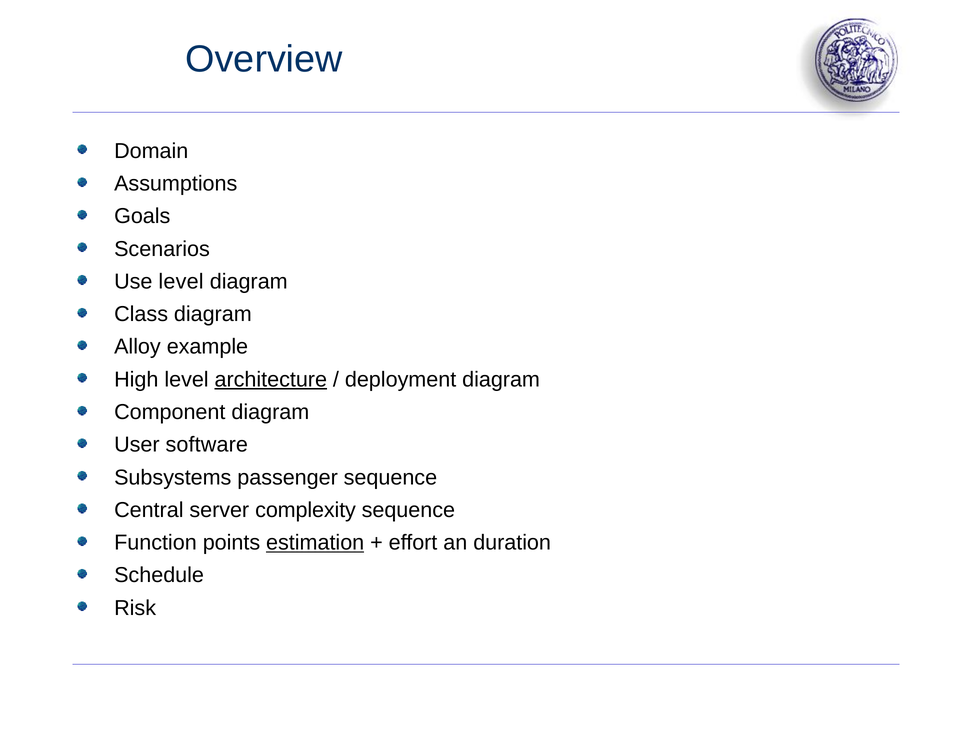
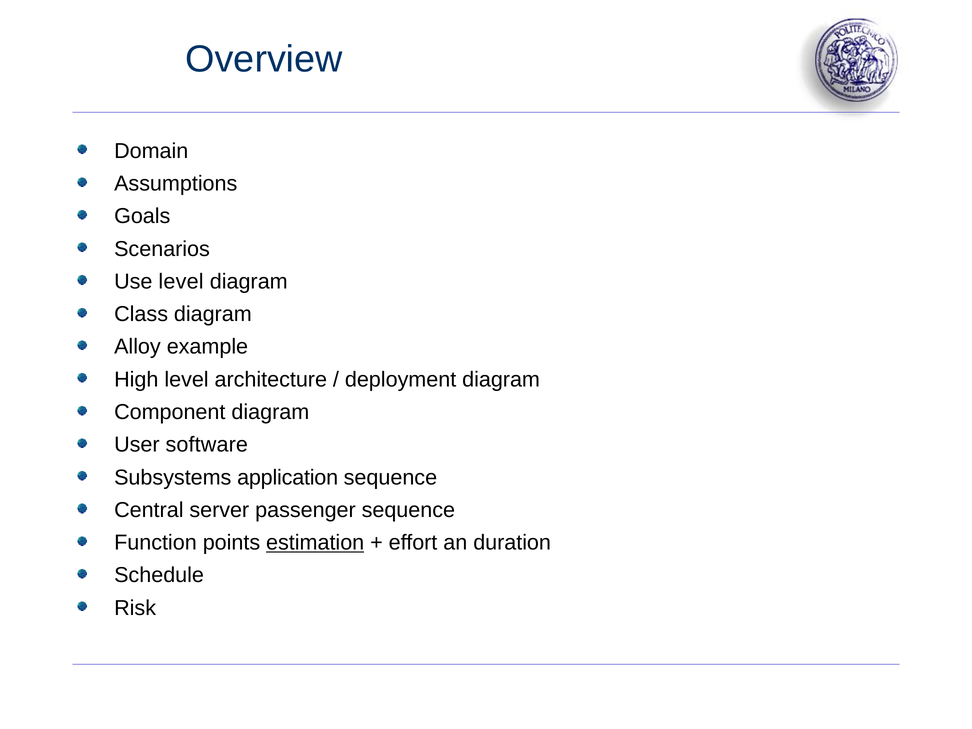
architecture underline: present -> none
passenger: passenger -> application
complexity: complexity -> passenger
